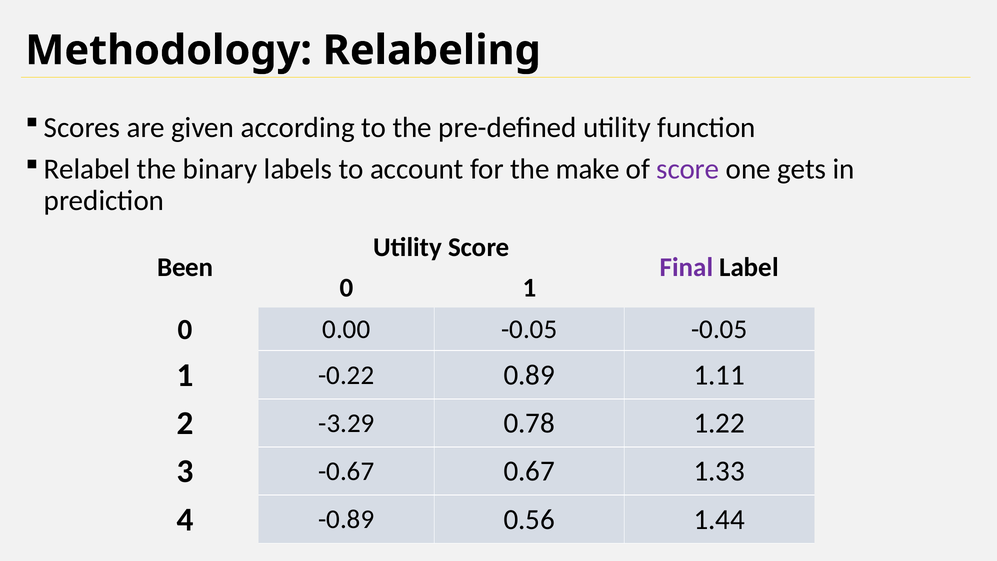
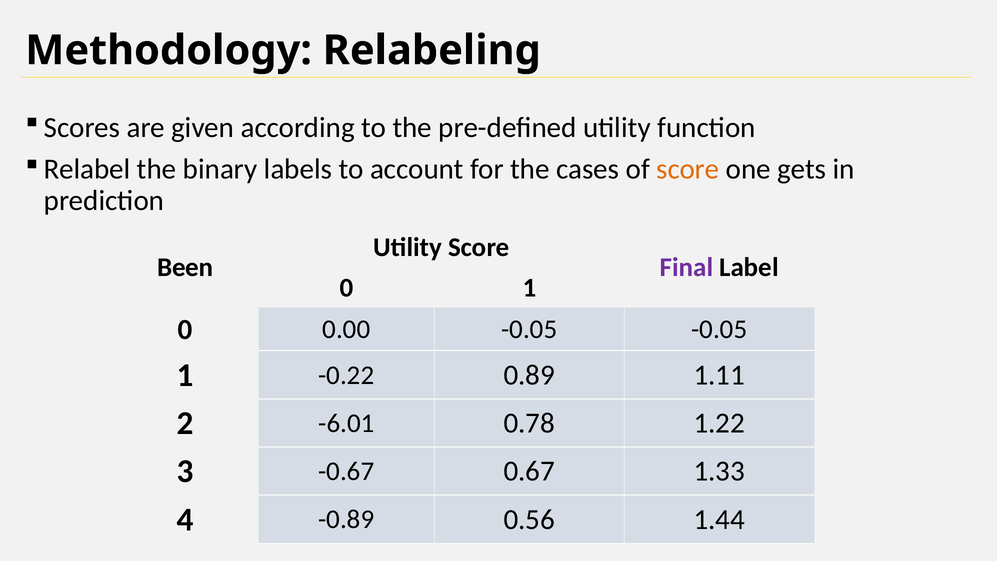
make: make -> cases
score at (688, 169) colour: purple -> orange
-3.29: -3.29 -> -6.01
